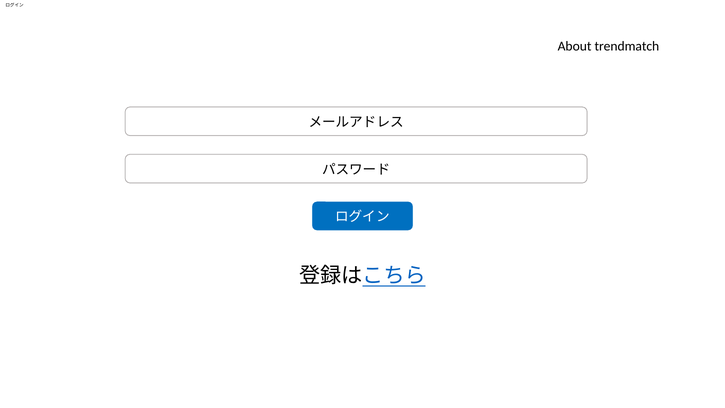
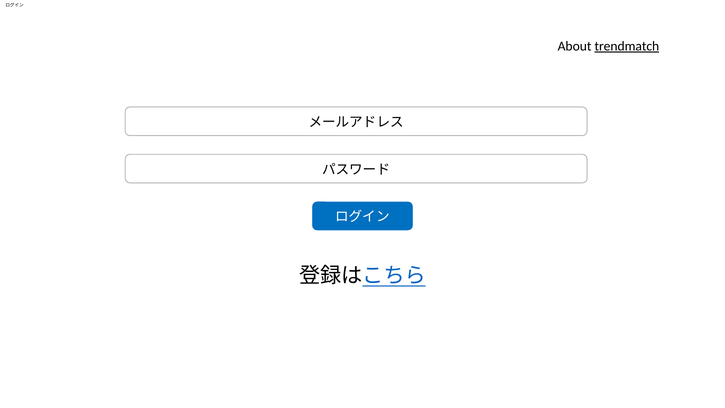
trendmatch underline: none -> present
